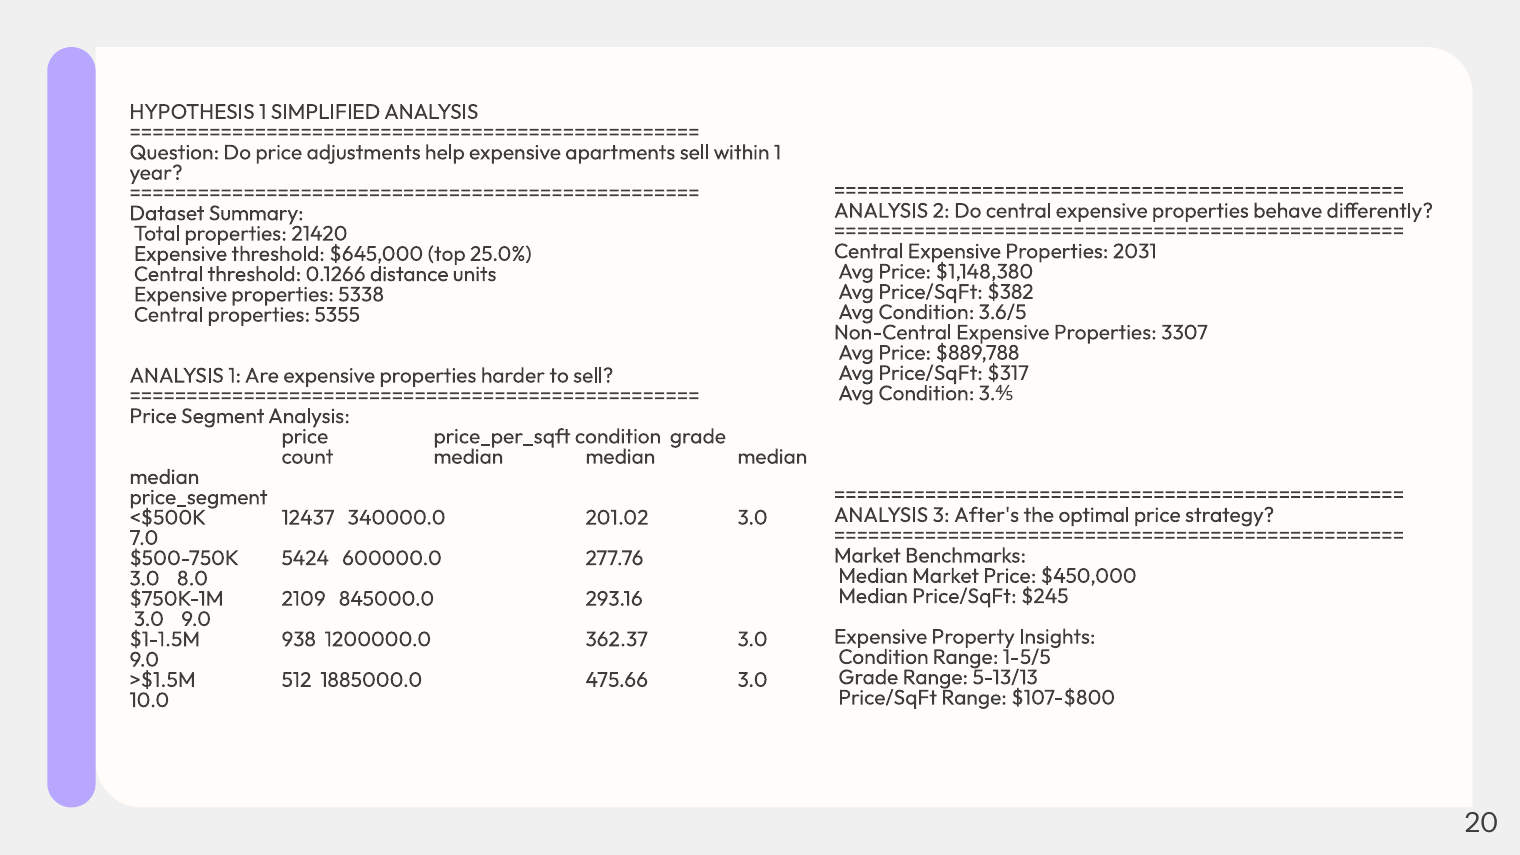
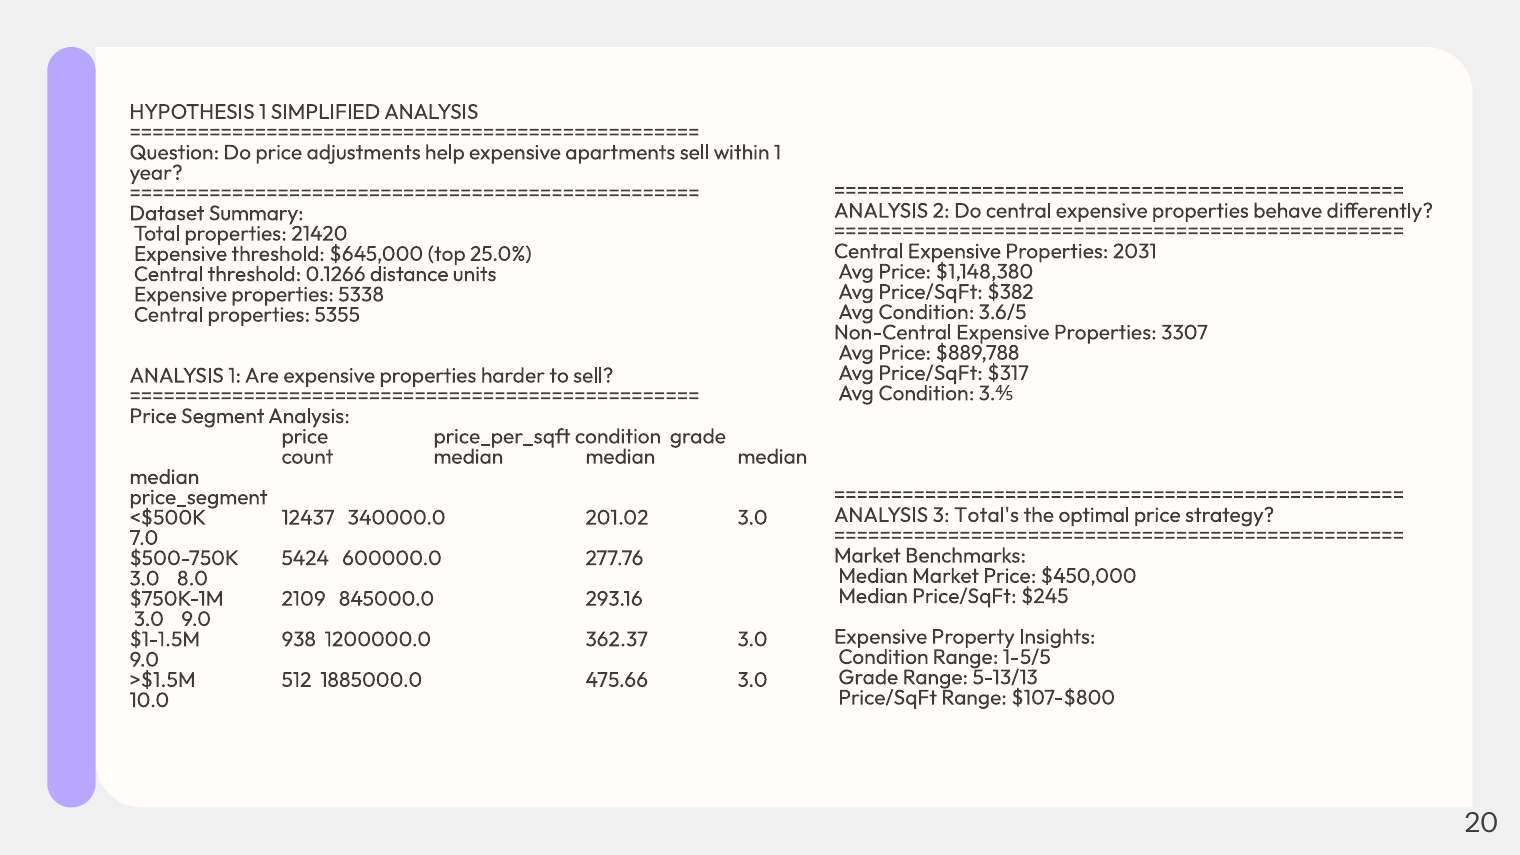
After's: After's -> Total's
